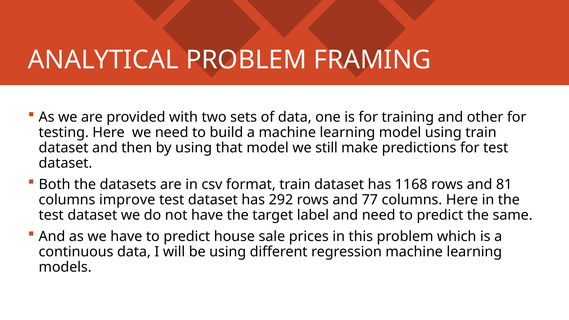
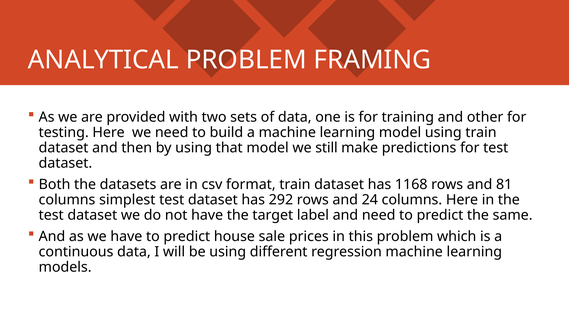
improve: improve -> simplest
77: 77 -> 24
